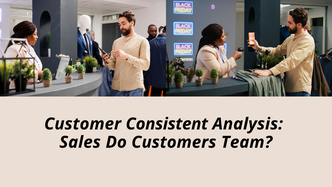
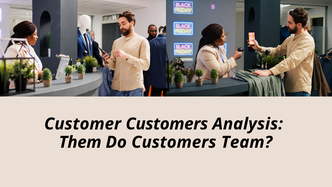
Customer Consistent: Consistent -> Customers
Sales: Sales -> Them
